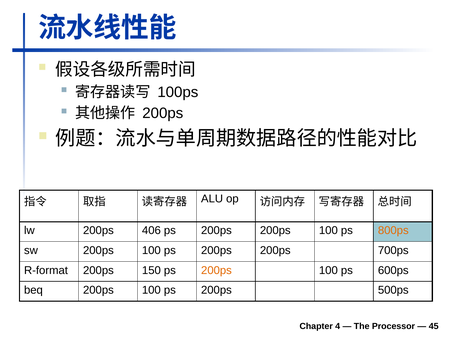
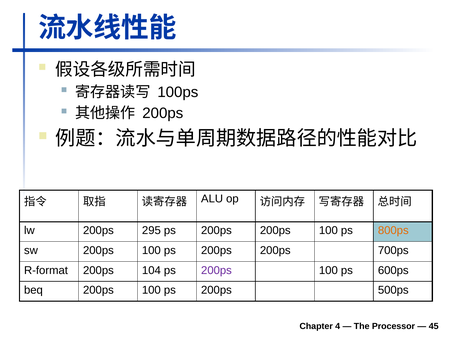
406: 406 -> 295
150: 150 -> 104
200ps at (216, 270) colour: orange -> purple
